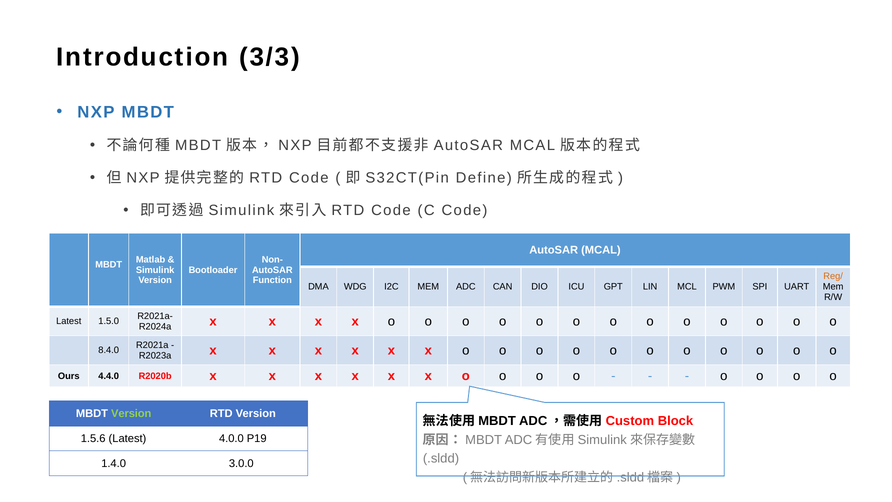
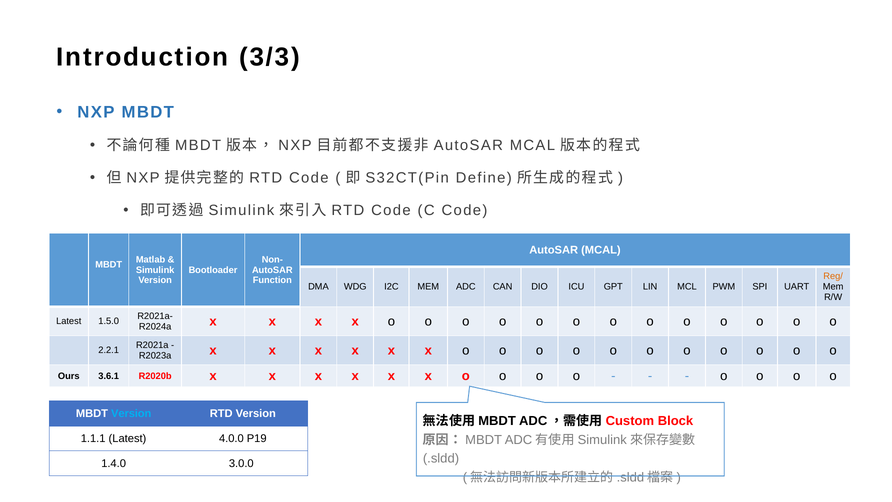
8.4.0: 8.4.0 -> 2.2.1
4.4.0: 4.4.0 -> 3.6.1
Version at (131, 413) colour: light green -> light blue
1.5.6: 1.5.6 -> 1.1.1
